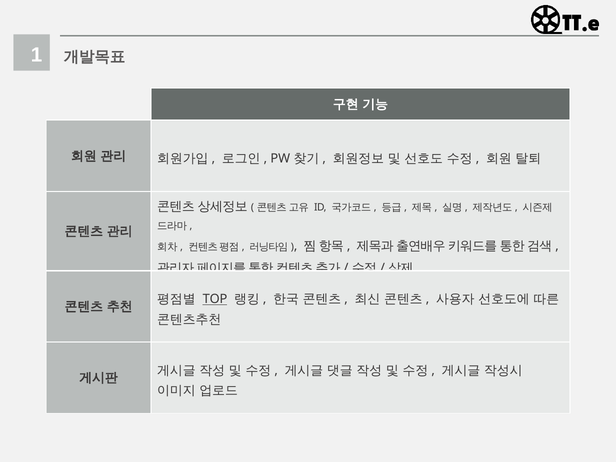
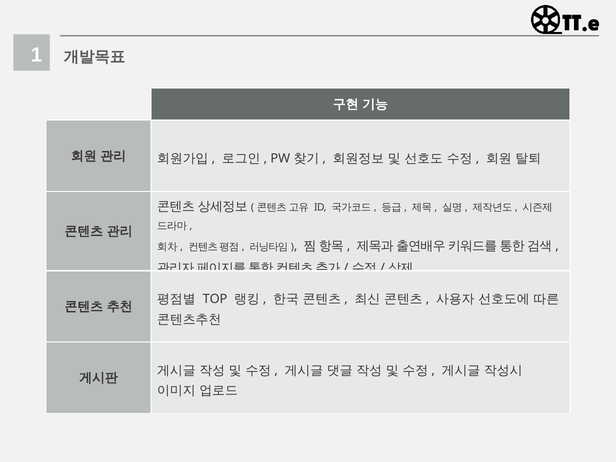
TOP underline: present -> none
